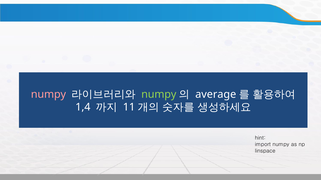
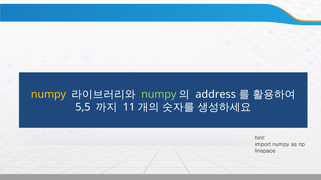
numpy at (48, 95) colour: pink -> yellow
average: average -> address
1,4: 1,4 -> 5,5
